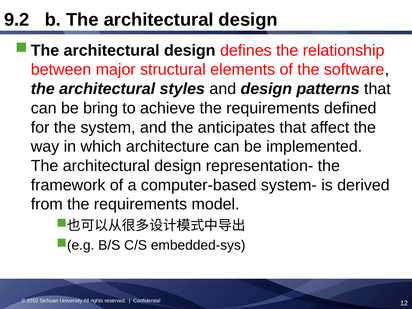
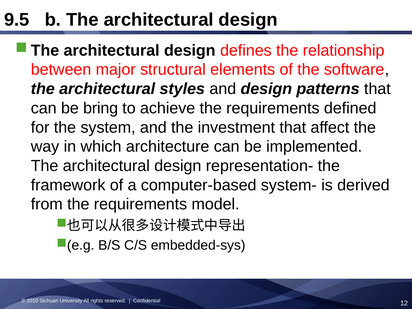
9.2: 9.2 -> 9.5
anticipates: anticipates -> investment
